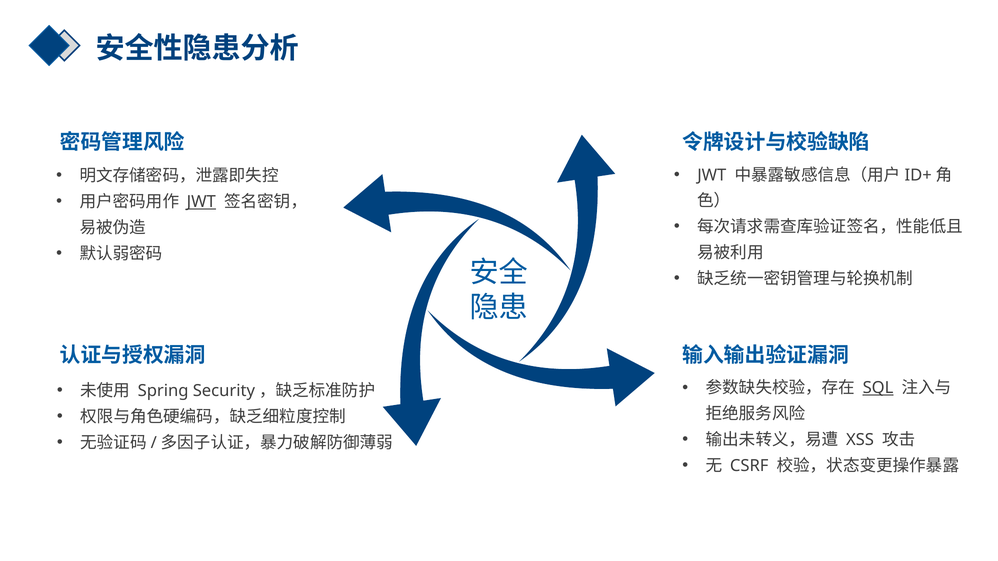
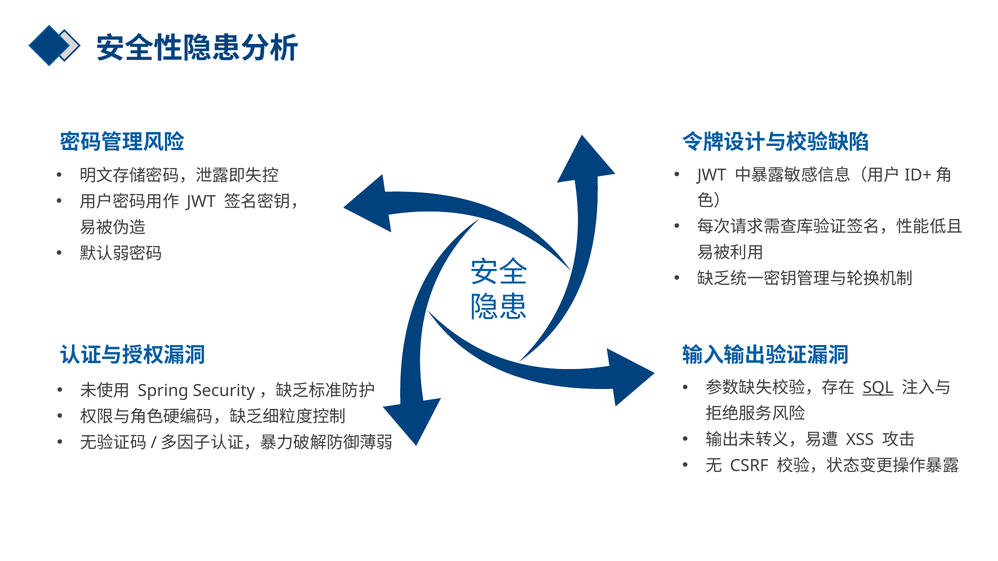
JWT at (201, 202) underline: present -> none
